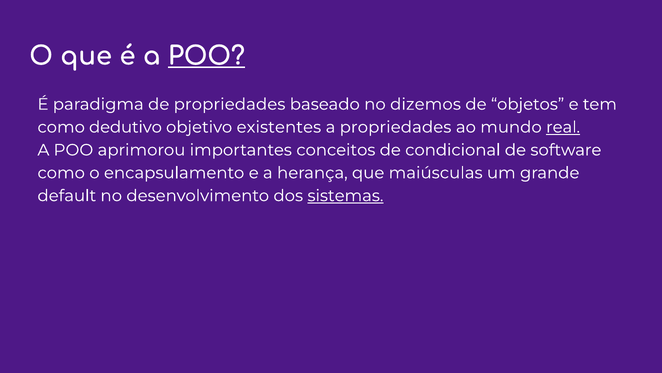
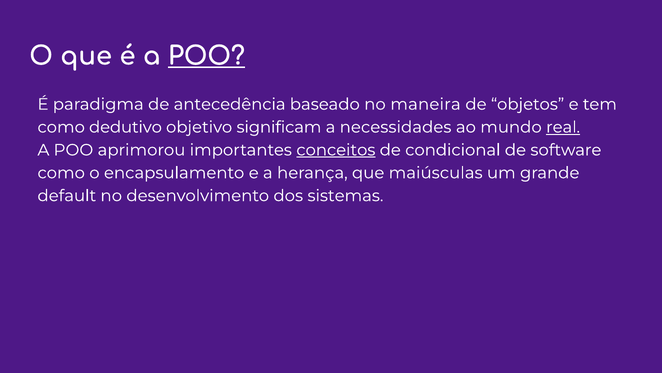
de propriedades: propriedades -> antecedência
dizemos: dizemos -> maneira
existentes: existentes -> significam
a propriedades: propriedades -> necessidades
conceitos underline: none -> present
sistemas underline: present -> none
